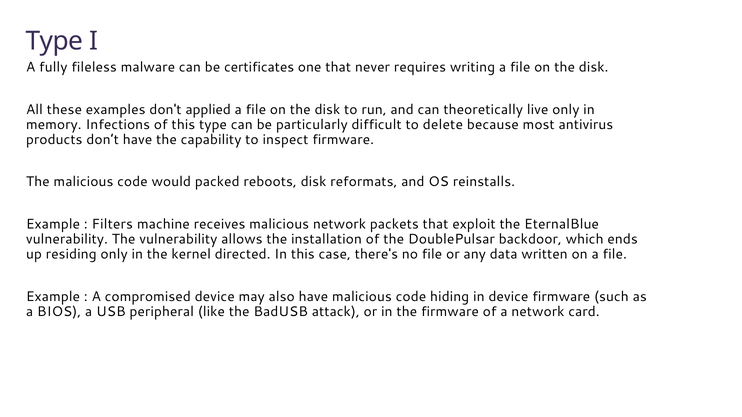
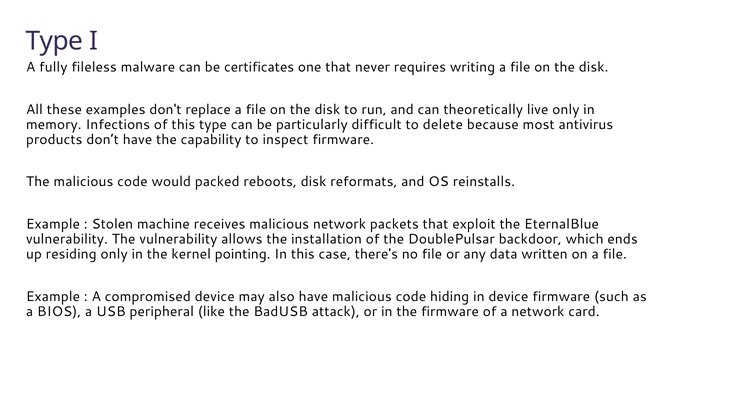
applied: applied -> replace
Filters: Filters -> Stolen
directed: directed -> pointing
